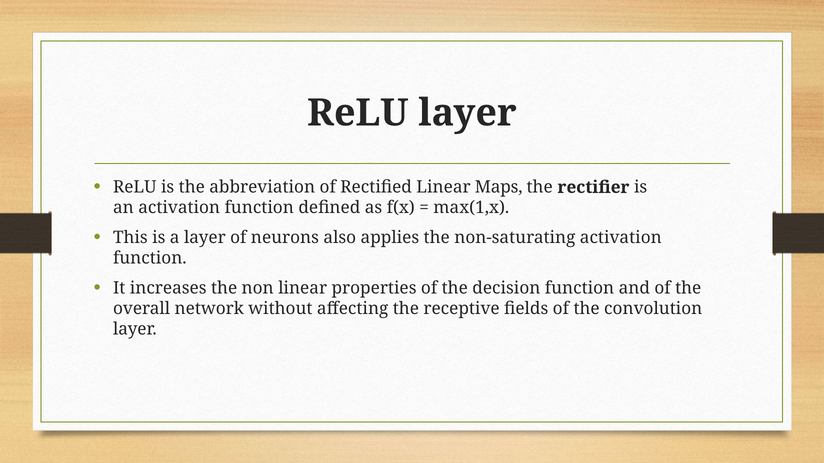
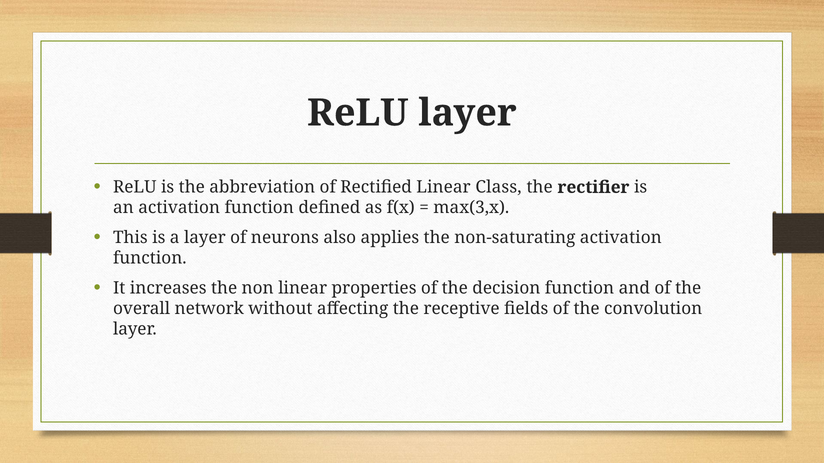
Maps: Maps -> Class
max(1,x: max(1,x -> max(3,x
